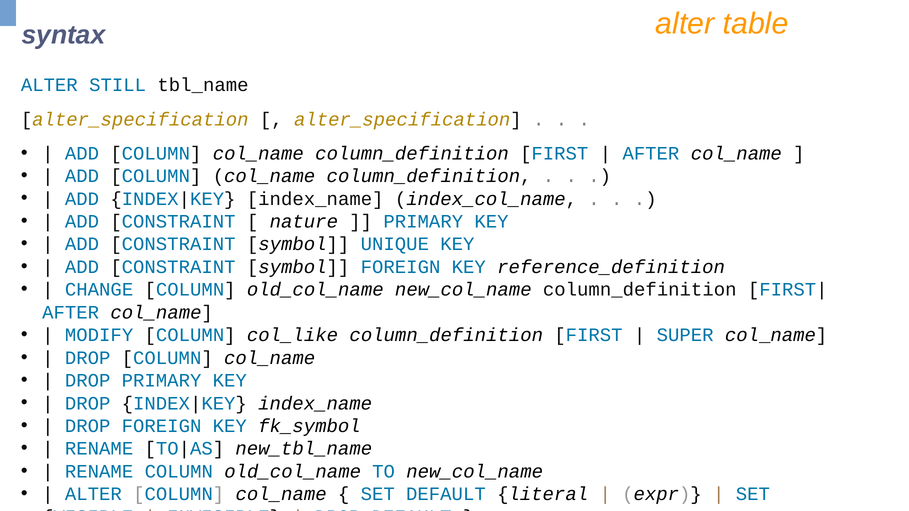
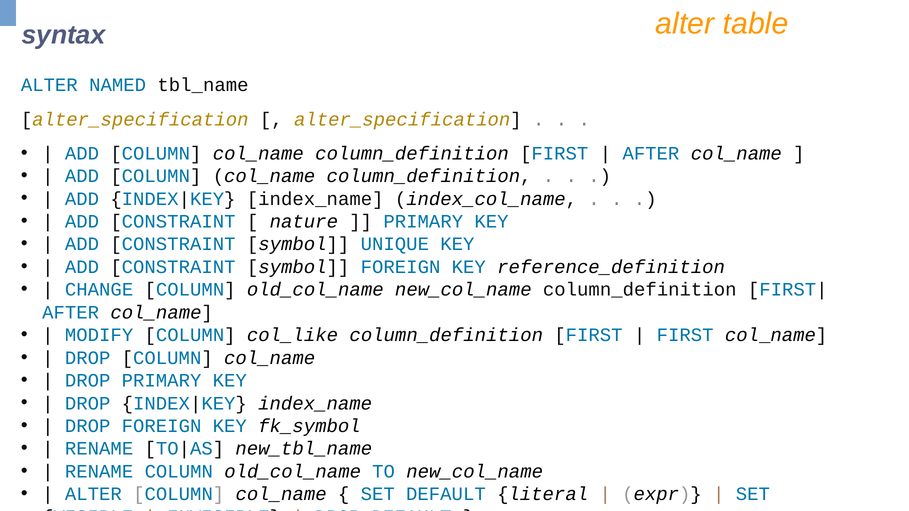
STILL: STILL -> NAMED
SUPER at (685, 335): SUPER -> FIRST
